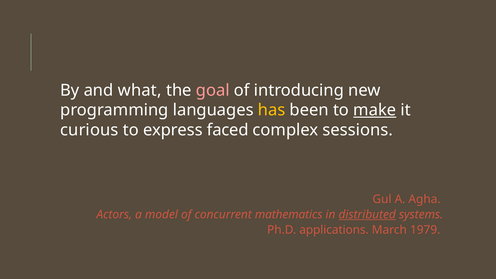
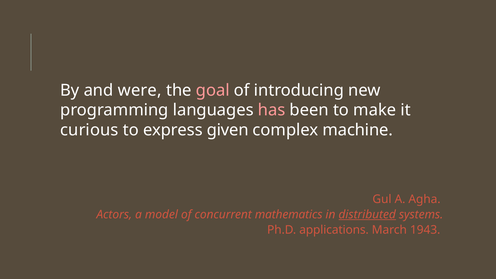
what: what -> were
has colour: yellow -> pink
make underline: present -> none
faced: faced -> given
sessions: sessions -> machine
1979: 1979 -> 1943
